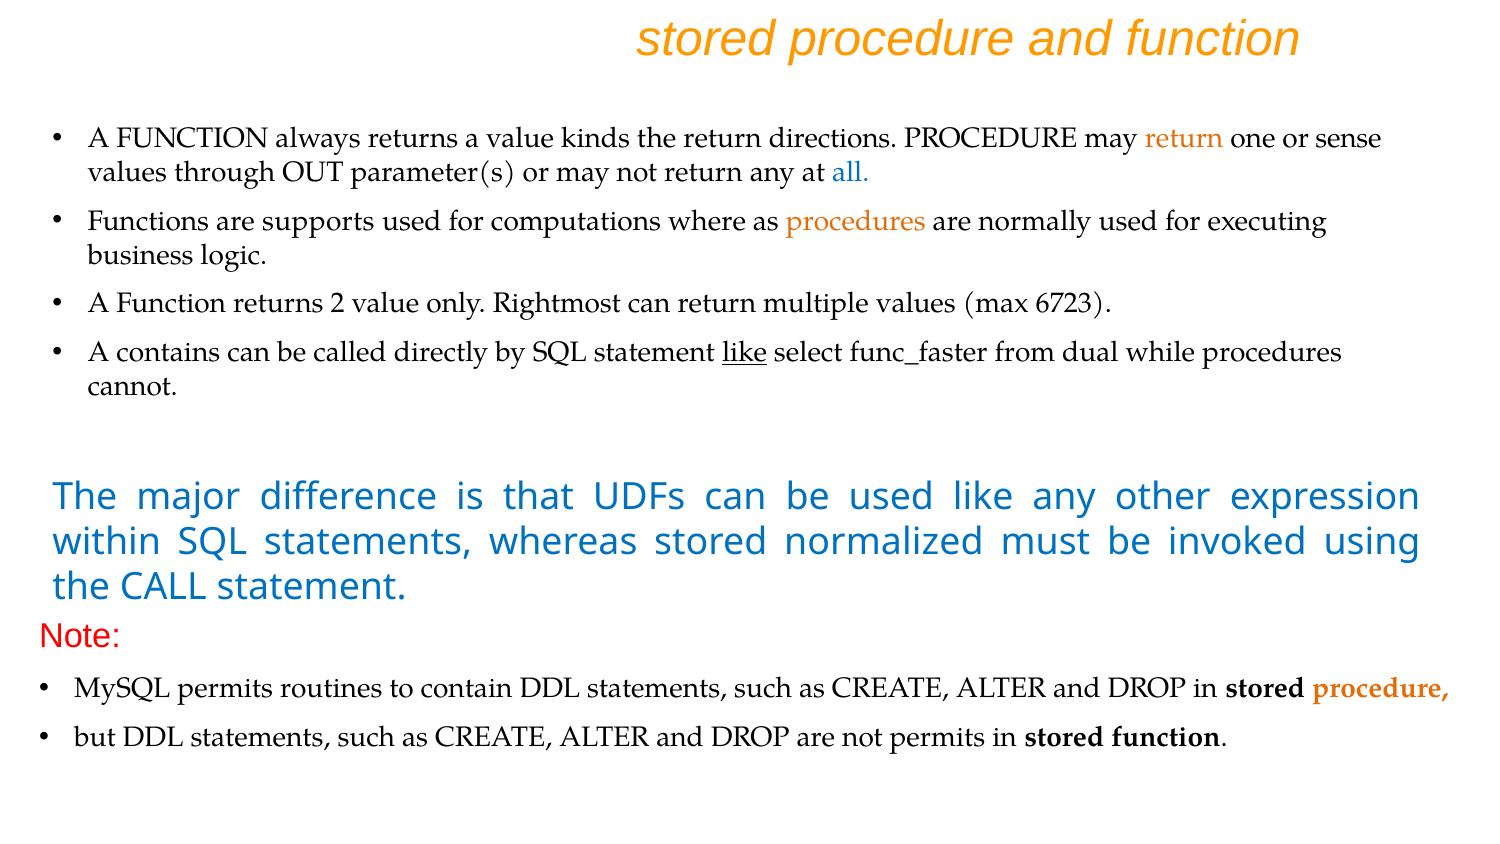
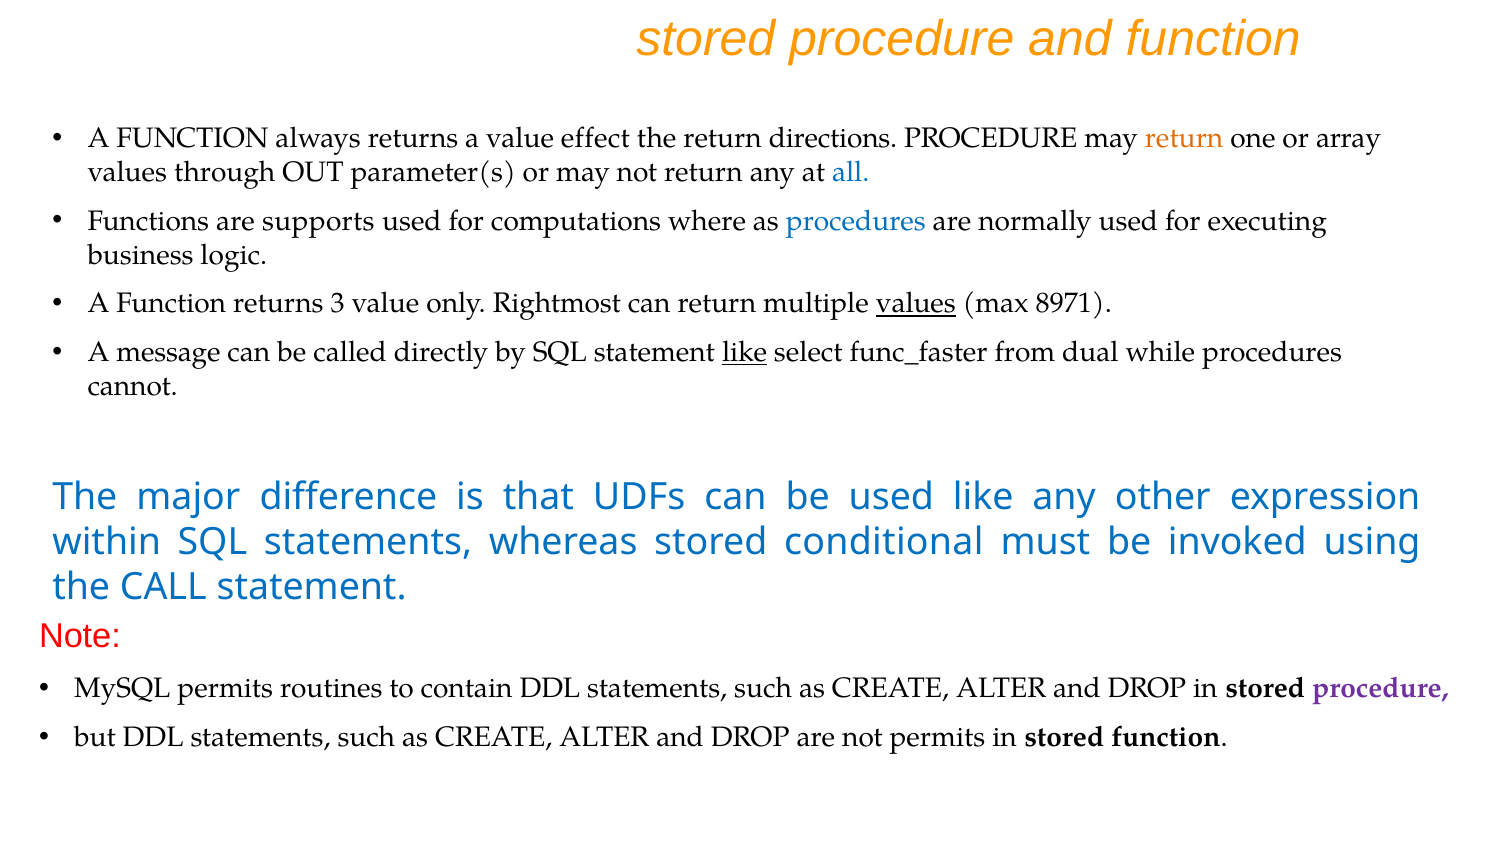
kinds: kinds -> effect
sense: sense -> array
procedures at (856, 221) colour: orange -> blue
2: 2 -> 3
values at (916, 304) underline: none -> present
6723: 6723 -> 8971
contains: contains -> message
normalized: normalized -> conditional
procedure at (1380, 688) colour: orange -> purple
